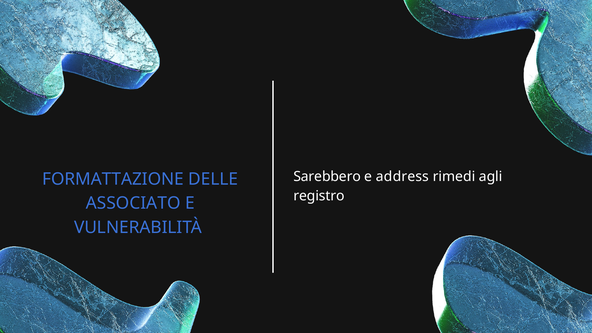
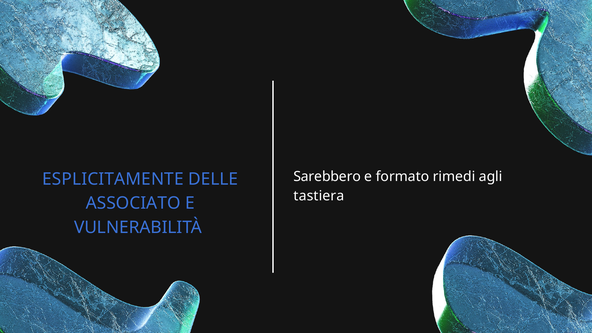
address: address -> formato
FORMATTAZIONE: FORMATTAZIONE -> ESPLICITAMENTE
registro: registro -> tastiera
